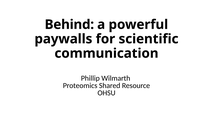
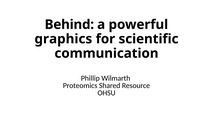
paywalls: paywalls -> graphics
